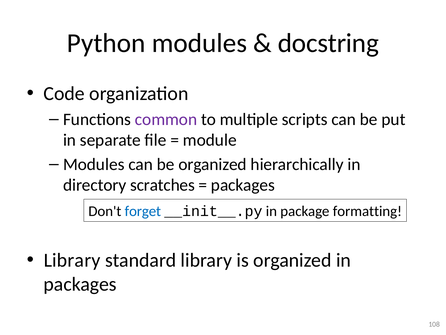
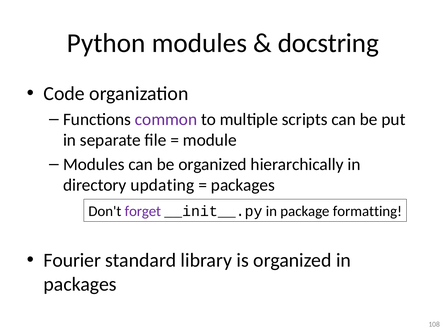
scratches: scratches -> updating
forget colour: blue -> purple
Library at (72, 260): Library -> Fourier
